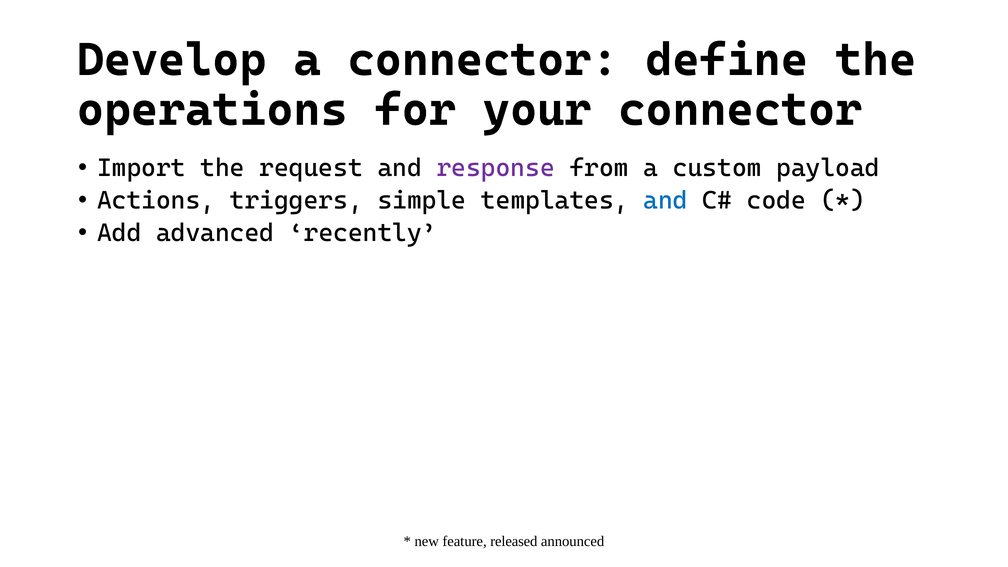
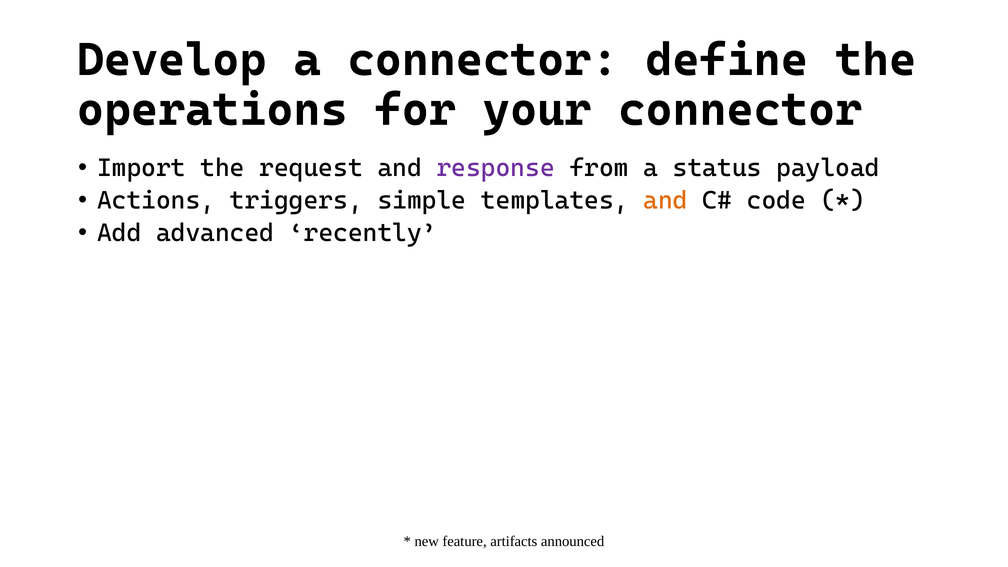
custom: custom -> status
and at (666, 201) colour: blue -> orange
released: released -> artifacts
